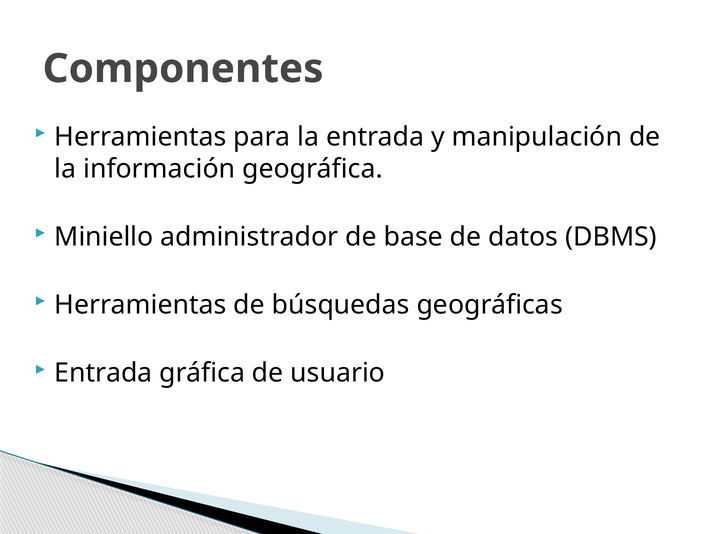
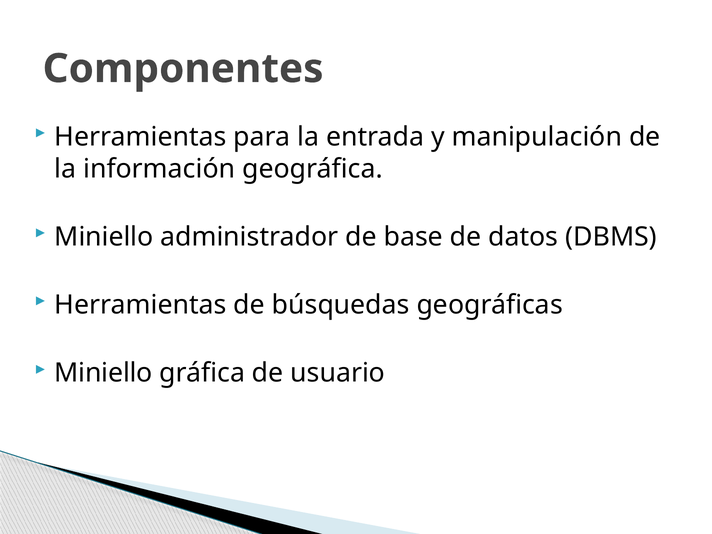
Entrada at (103, 373): Entrada -> Miniello
